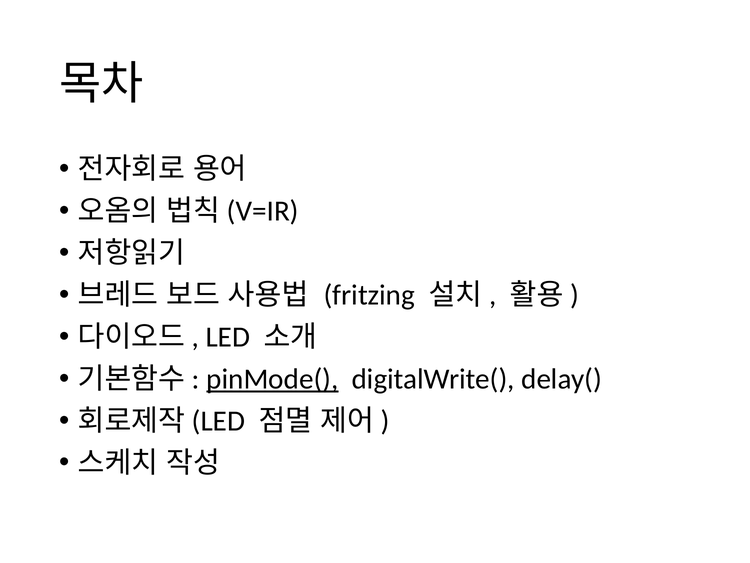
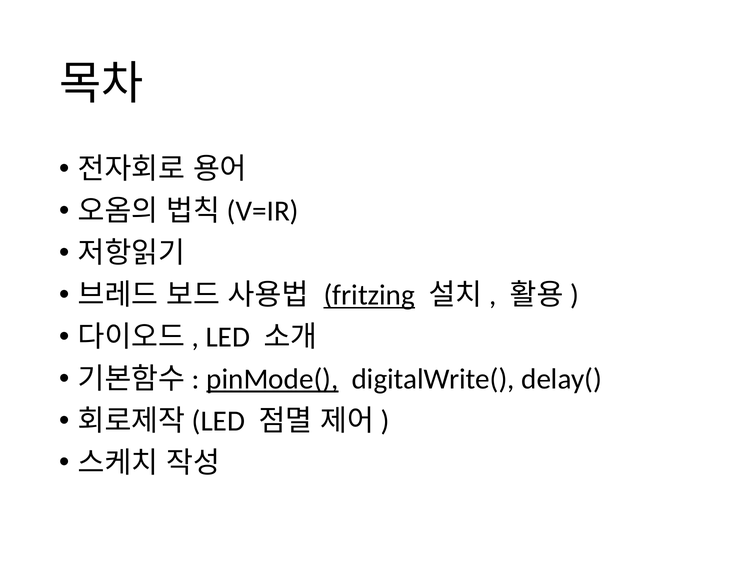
fritzing underline: none -> present
